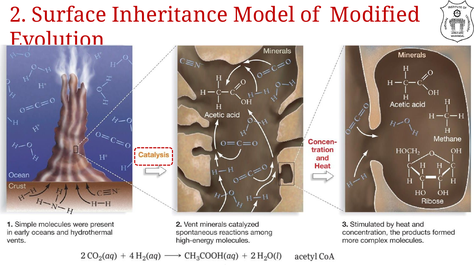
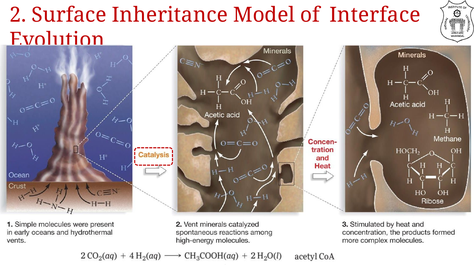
Modified: Modified -> Interface
